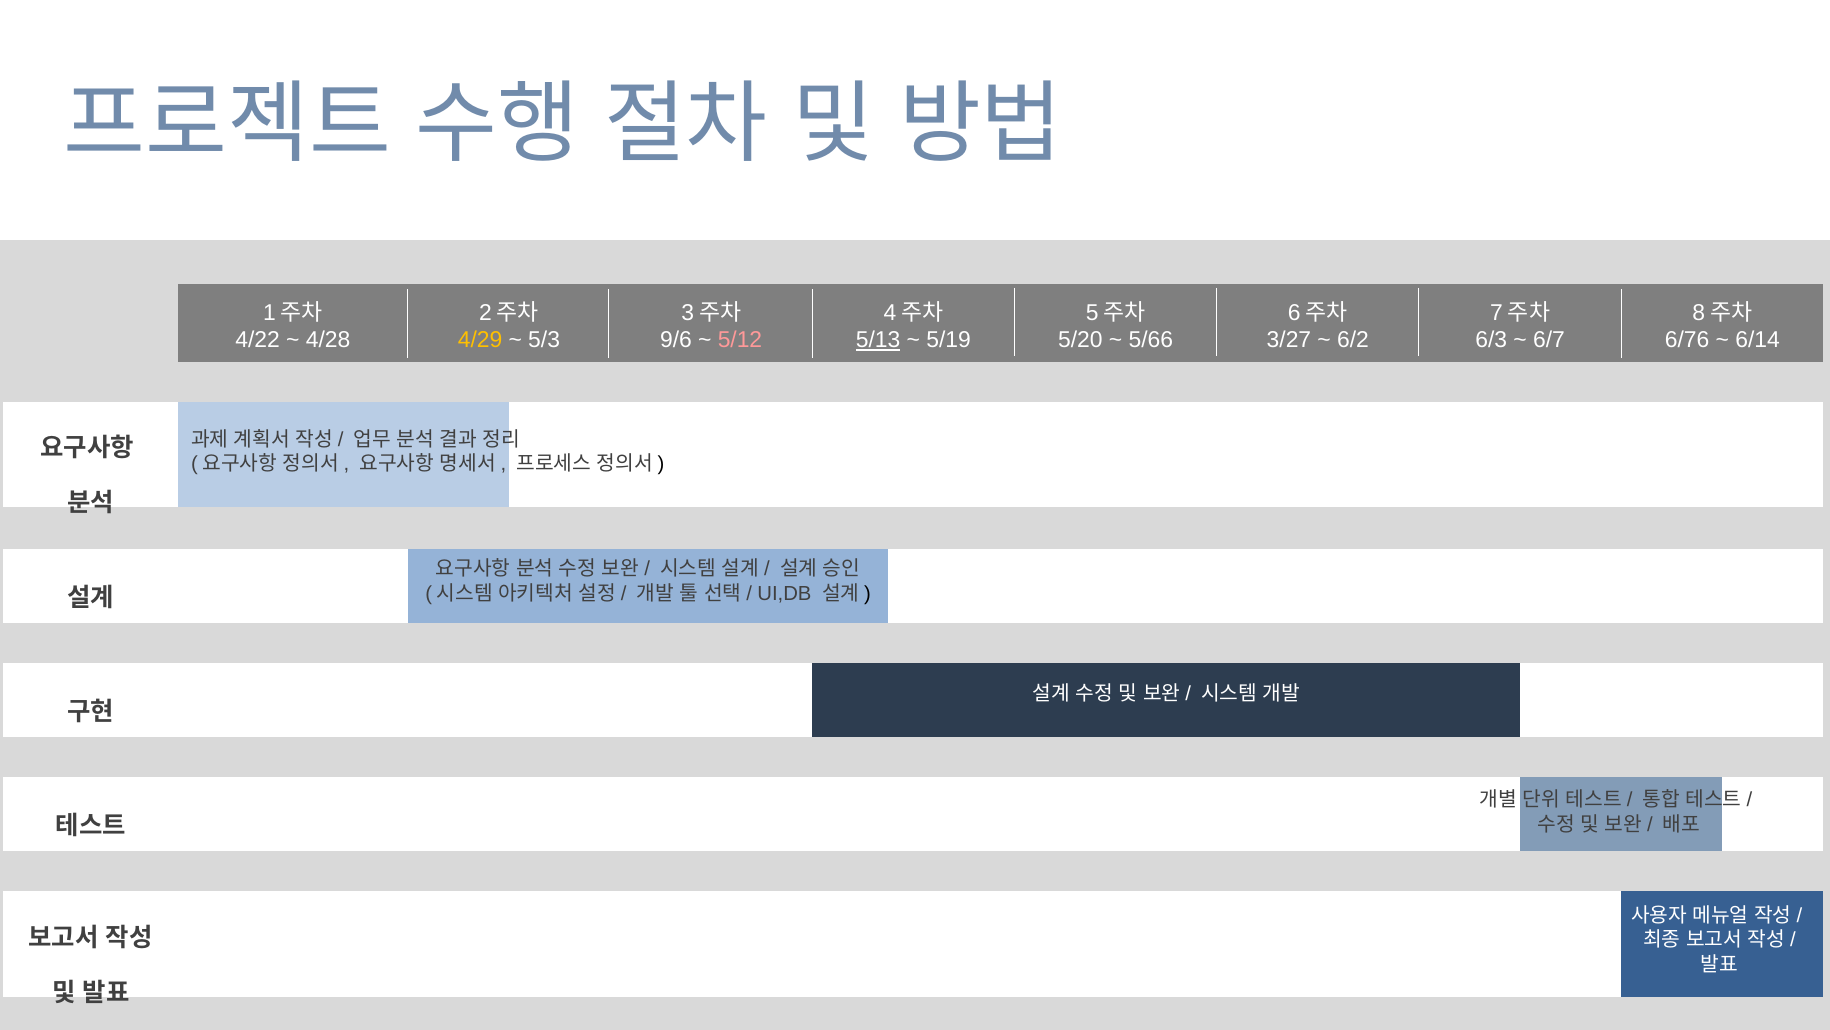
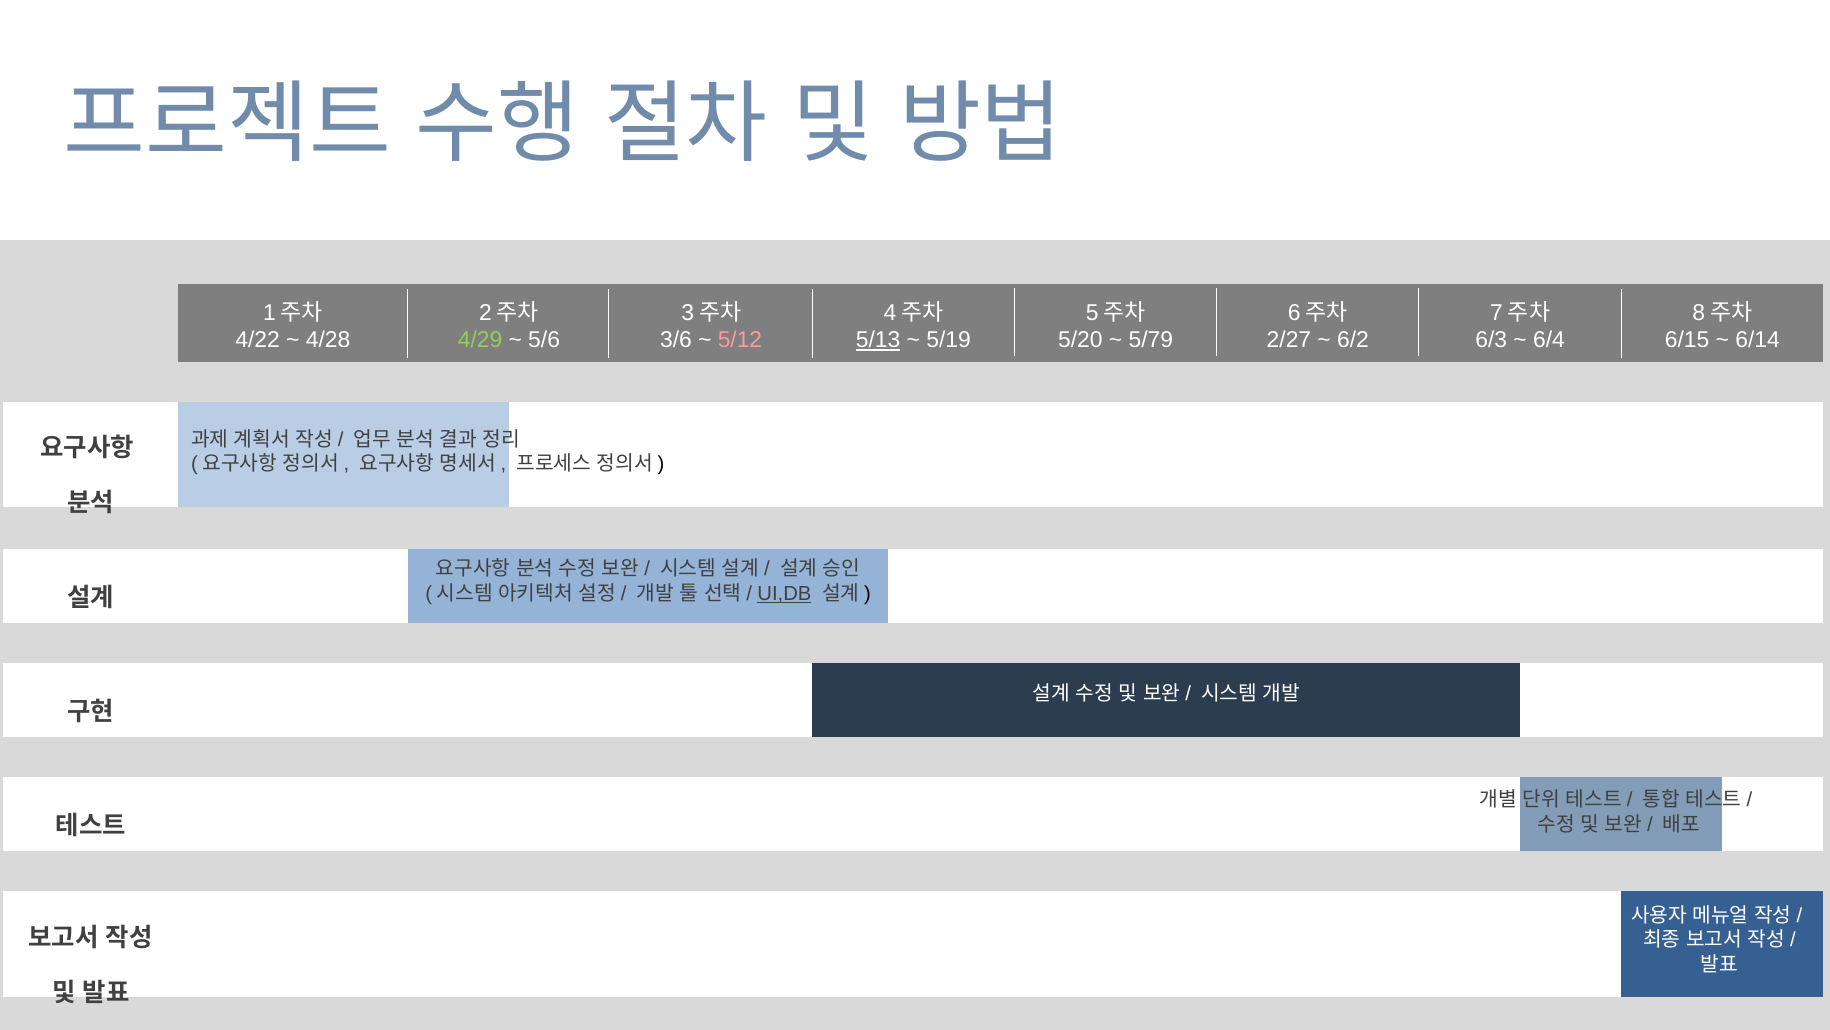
4/29 colour: yellow -> light green
5/3: 5/3 -> 5/6
9/6: 9/6 -> 3/6
5/66: 5/66 -> 5/79
3/27: 3/27 -> 2/27
6/7: 6/7 -> 6/4
6/76: 6/76 -> 6/15
UI,DB underline: none -> present
